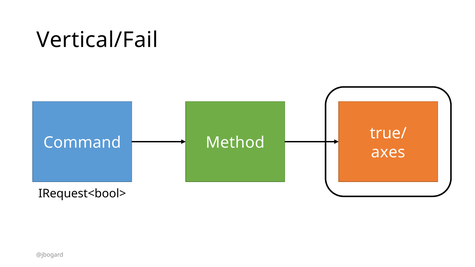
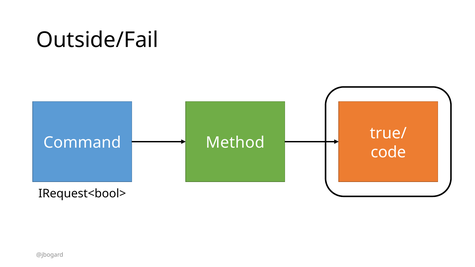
Vertical/Fail: Vertical/Fail -> Outside/Fail
axes: axes -> code
